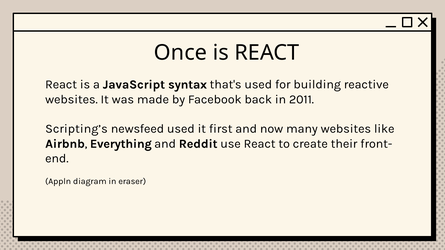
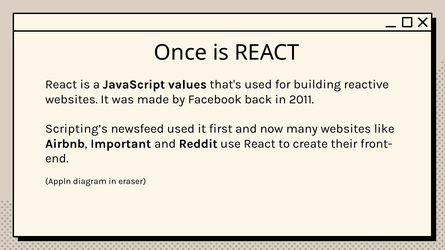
syntax: syntax -> values
Everything: Everything -> Important
